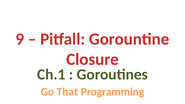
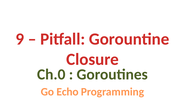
Ch.1: Ch.1 -> Ch.0
That: That -> Echo
